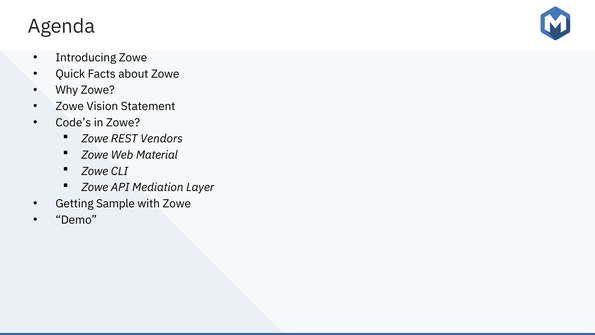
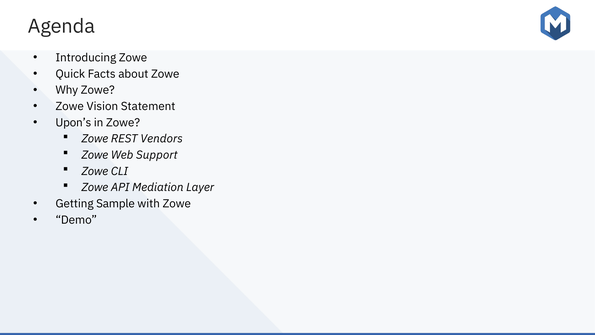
Code’s: Code’s -> Upon’s
Material: Material -> Support
